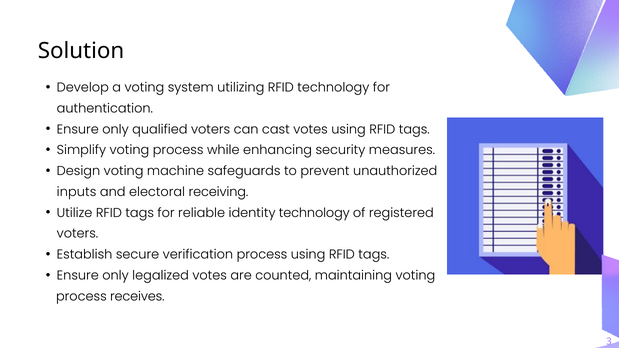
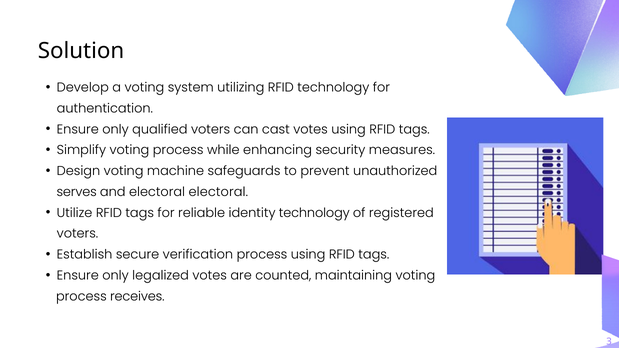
inputs: inputs -> serves
electoral receiving: receiving -> electoral
